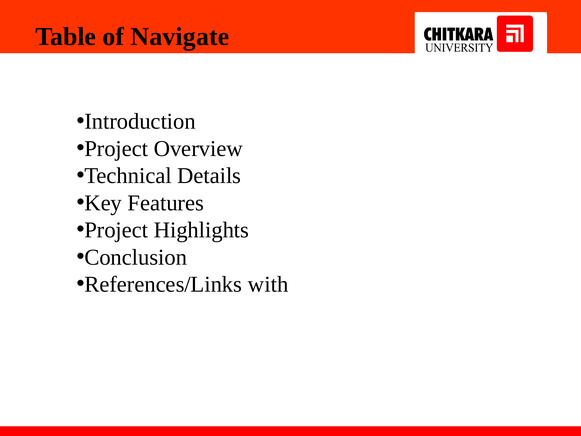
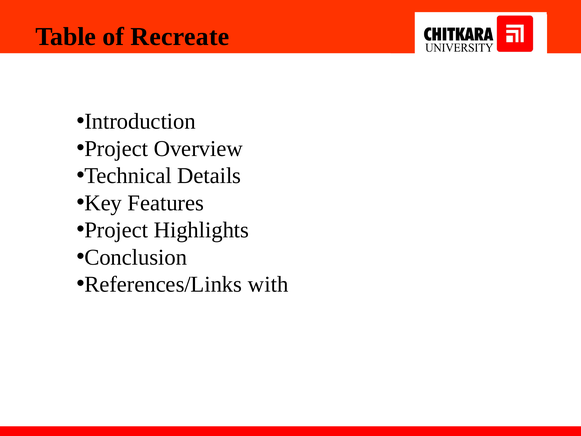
Navigate: Navigate -> Recreate
